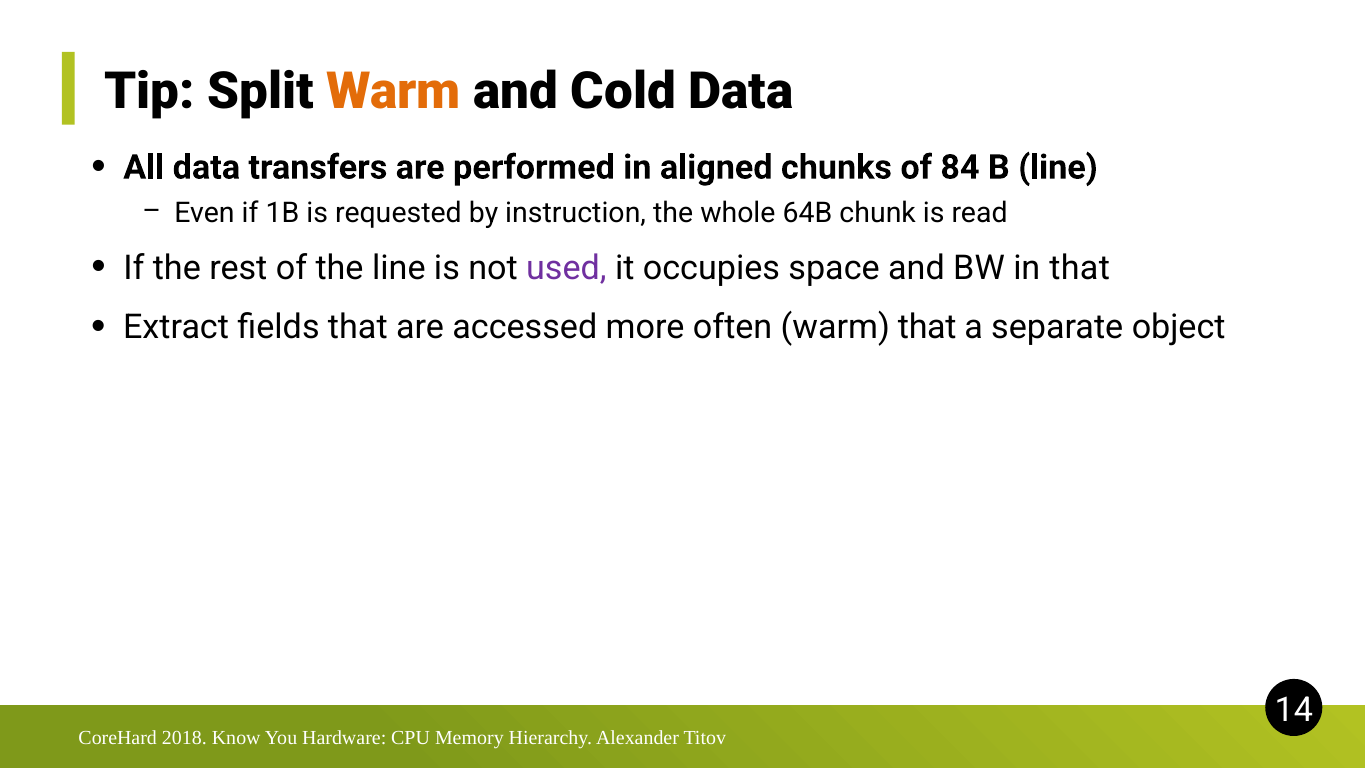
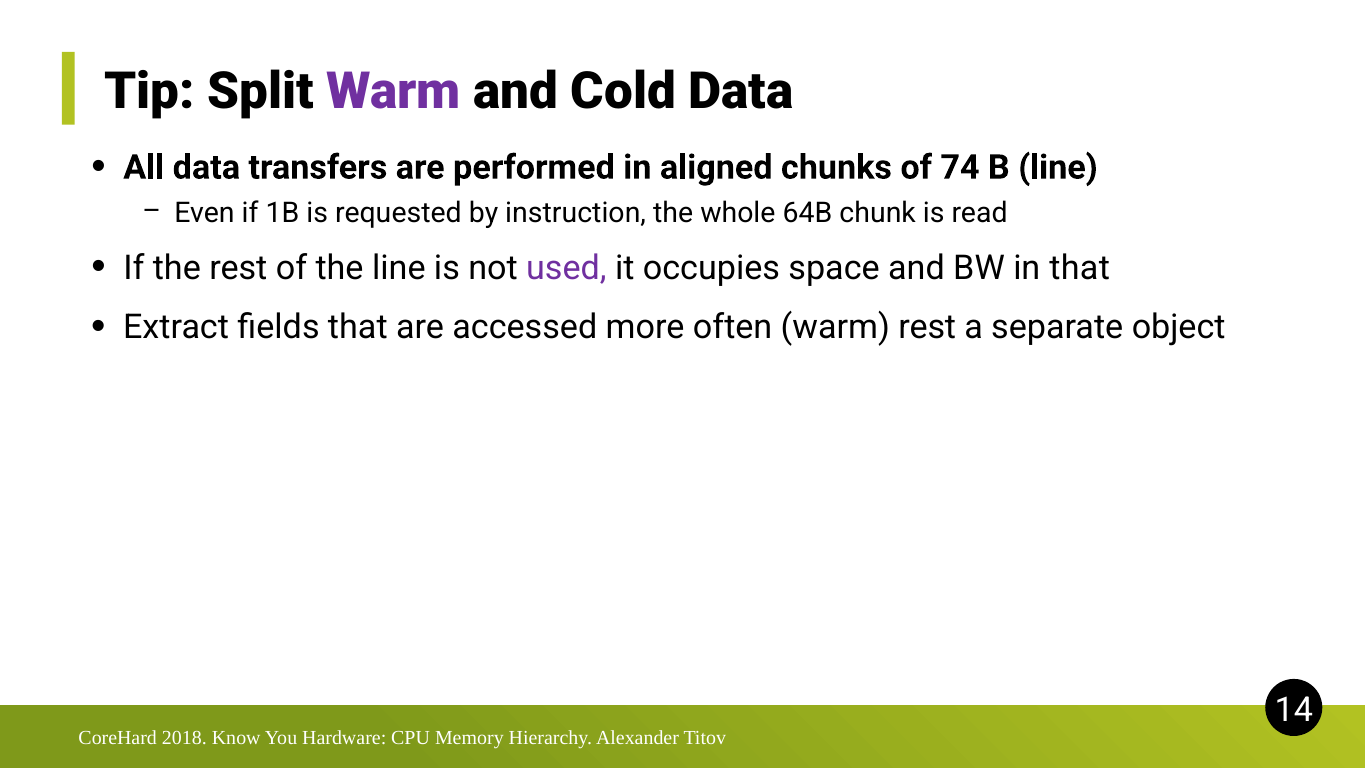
Warm at (394, 92) colour: orange -> purple
84: 84 -> 74
warm that: that -> rest
